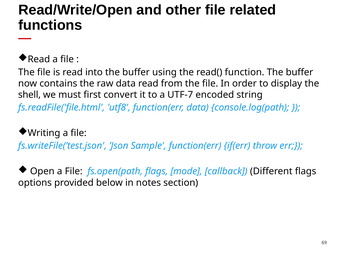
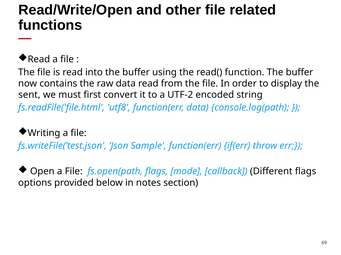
shell: shell -> sent
UTF-7: UTF-7 -> UTF-2
